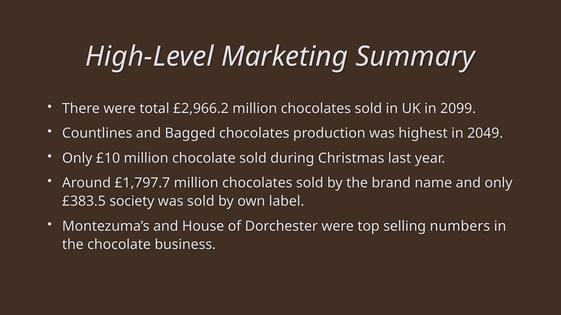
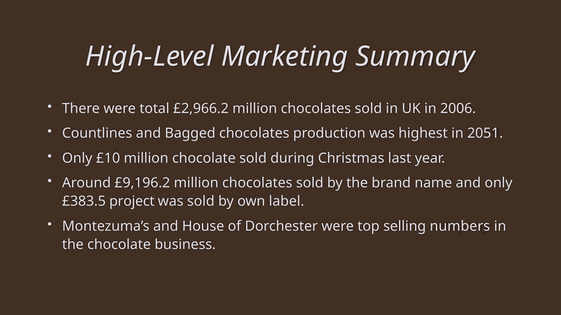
2099: 2099 -> 2006
2049: 2049 -> 2051
£1,797.7: £1,797.7 -> £9,196.2
society: society -> project
